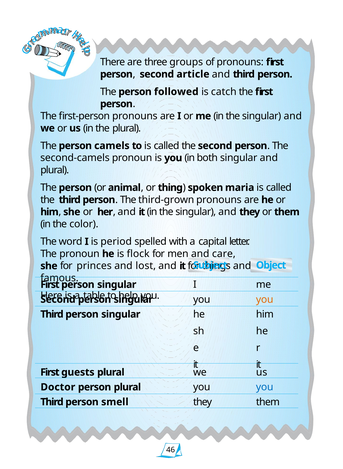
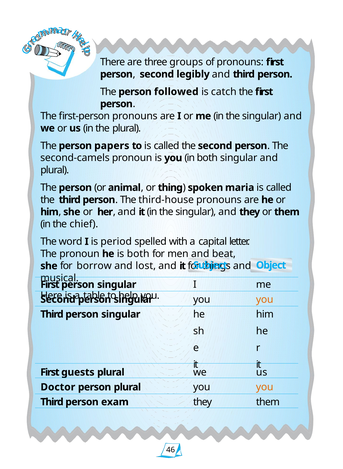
article: article -> legibly
camels: camels -> papers
third-grown: third-grown -> third-house
color: color -> chief
is flock: flock -> both
care: care -> beat
princes: princes -> borrow
famous: famous -> musical
you at (265, 387) colour: blue -> orange
smell: smell -> exam
